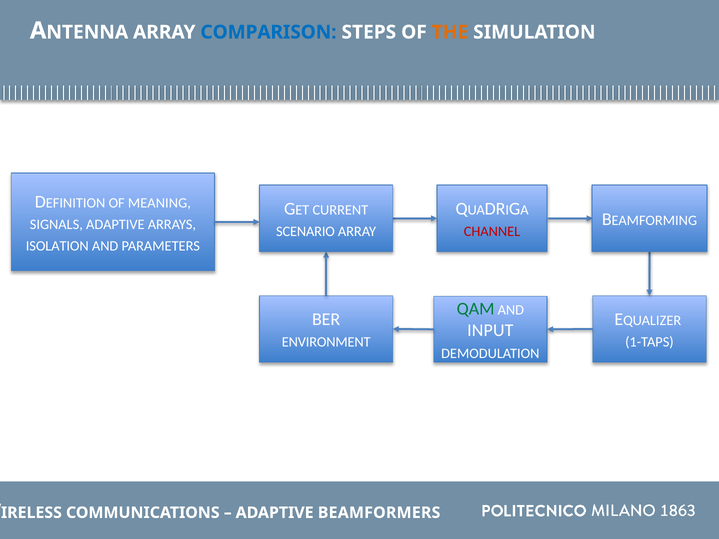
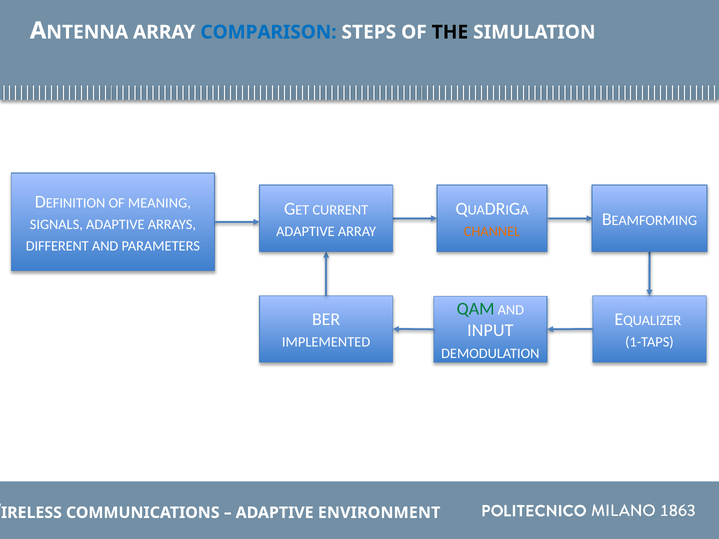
THE colour: orange -> black
SCENARIO at (305, 232): SCENARIO -> ADAPTIVE
CHANNEL colour: red -> orange
ISOLATION: ISOLATION -> DIFFERENT
ENVIRONMENT: ENVIRONMENT -> IMPLEMENTED
BEAMFORMERS: BEAMFORMERS -> ENVIRONMENT
